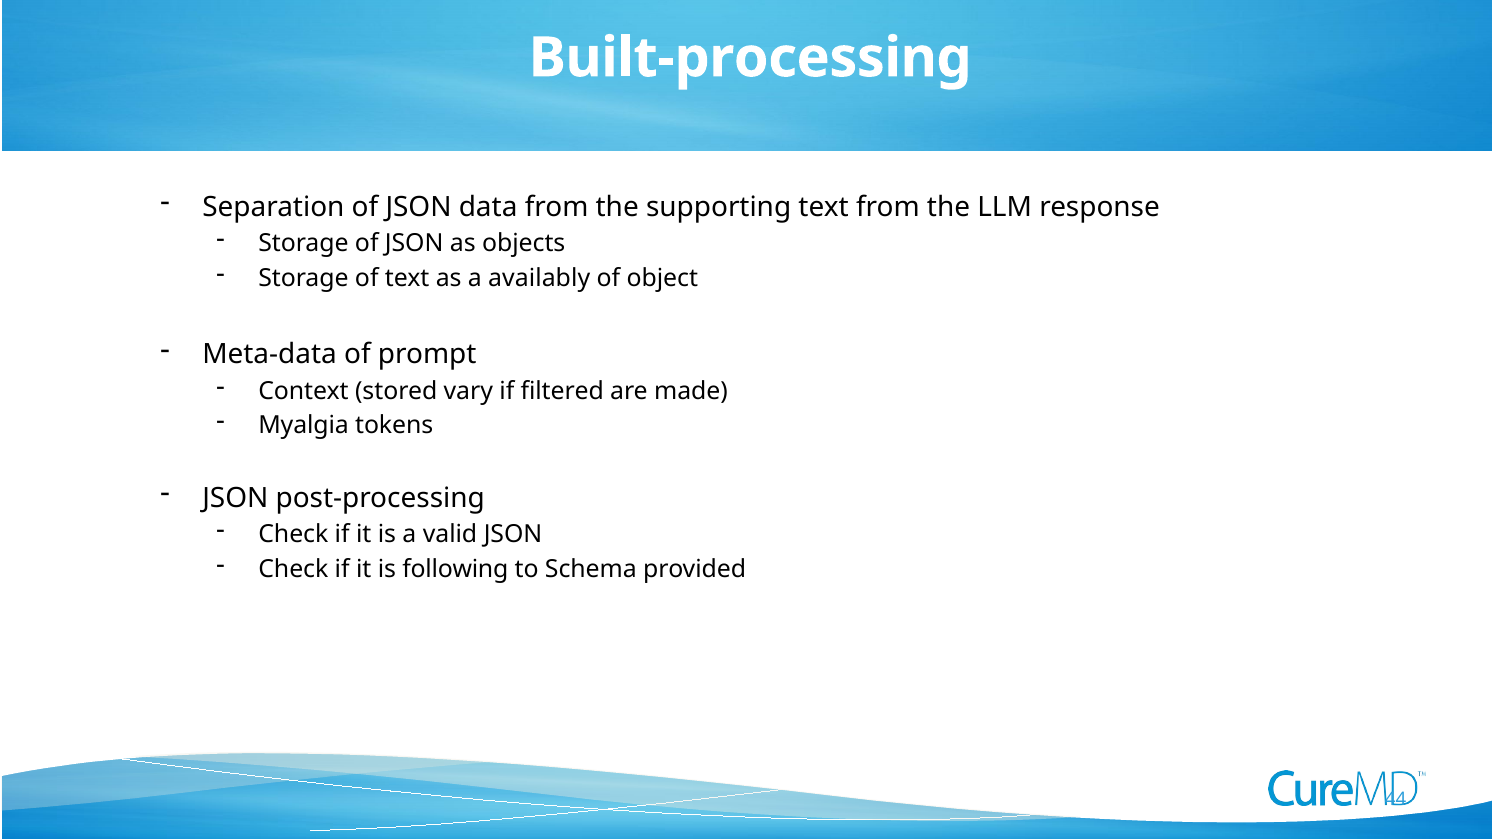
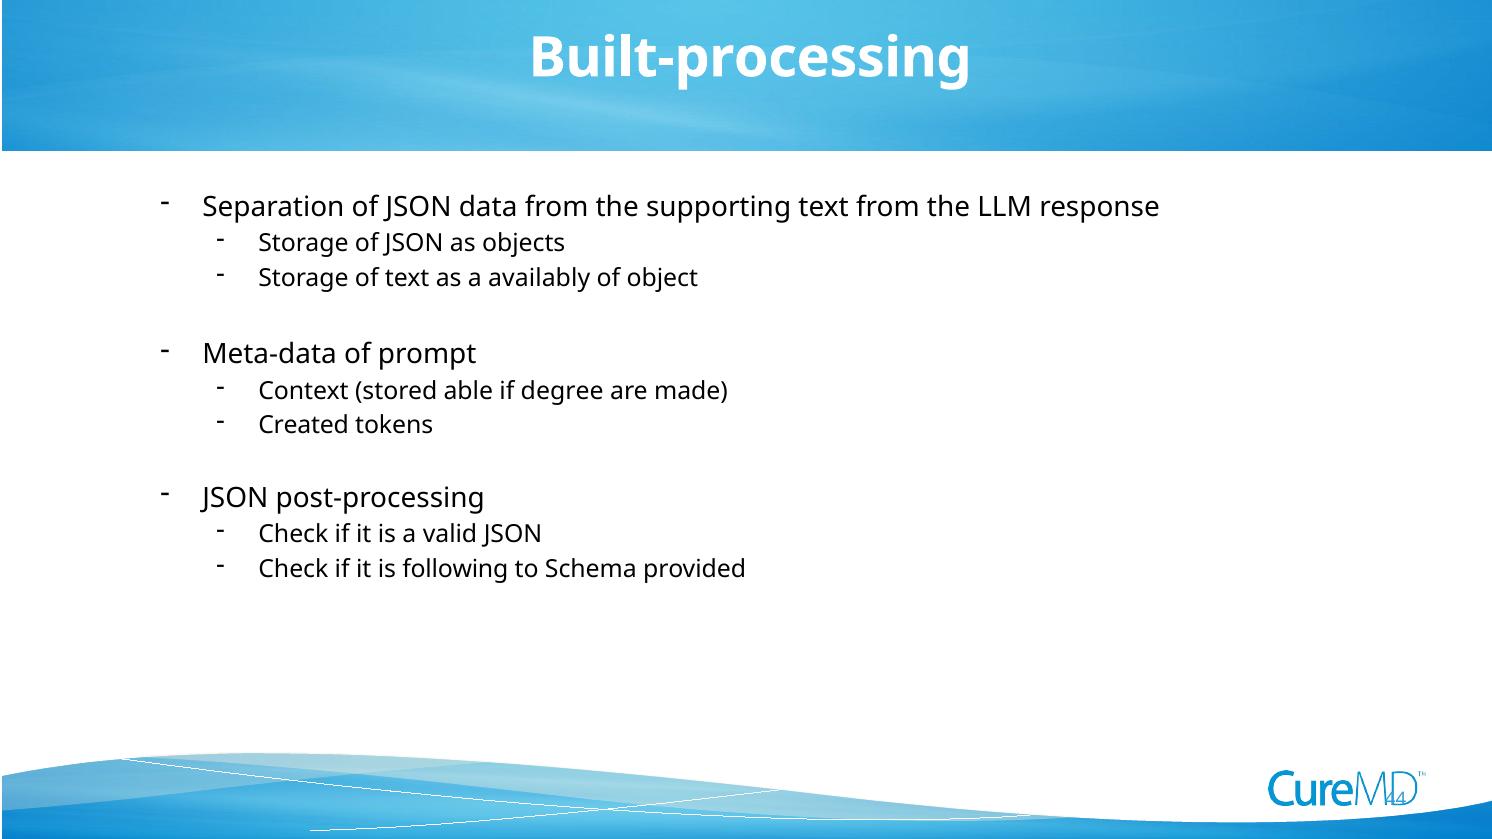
vary: vary -> able
filtered: filtered -> degree
Myalgia: Myalgia -> Created
